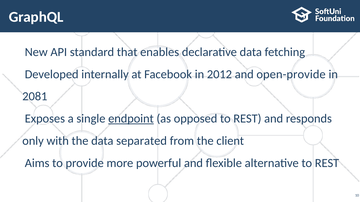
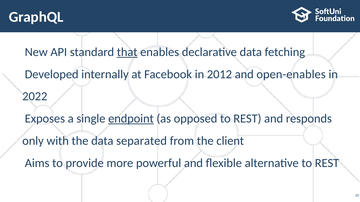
that underline: none -> present
open-provide: open-provide -> open-enables
2081: 2081 -> 2022
